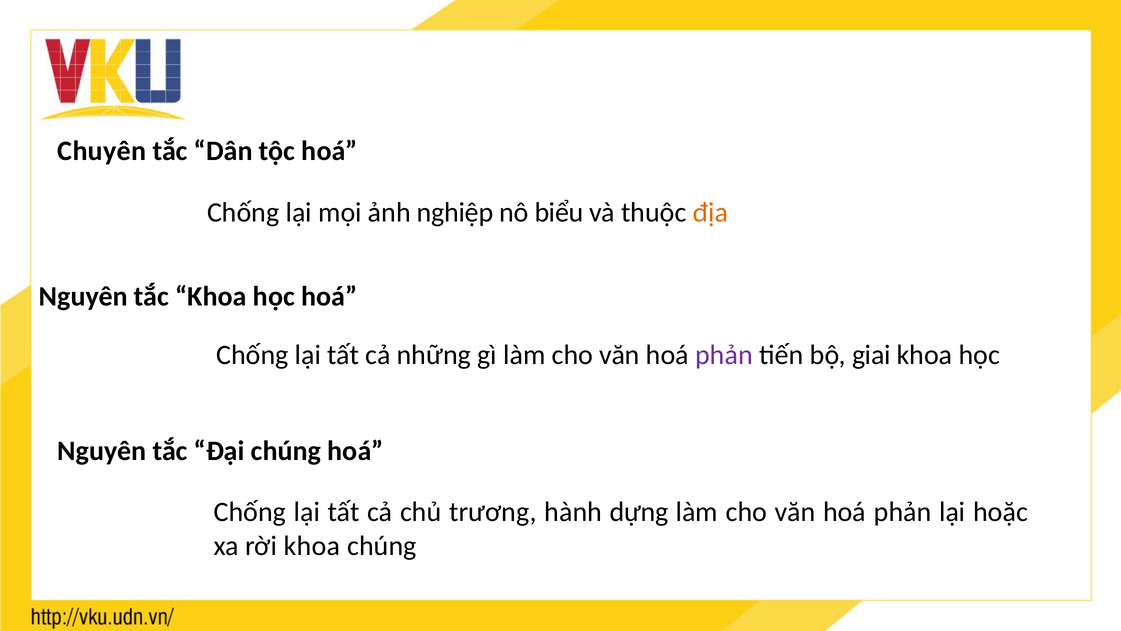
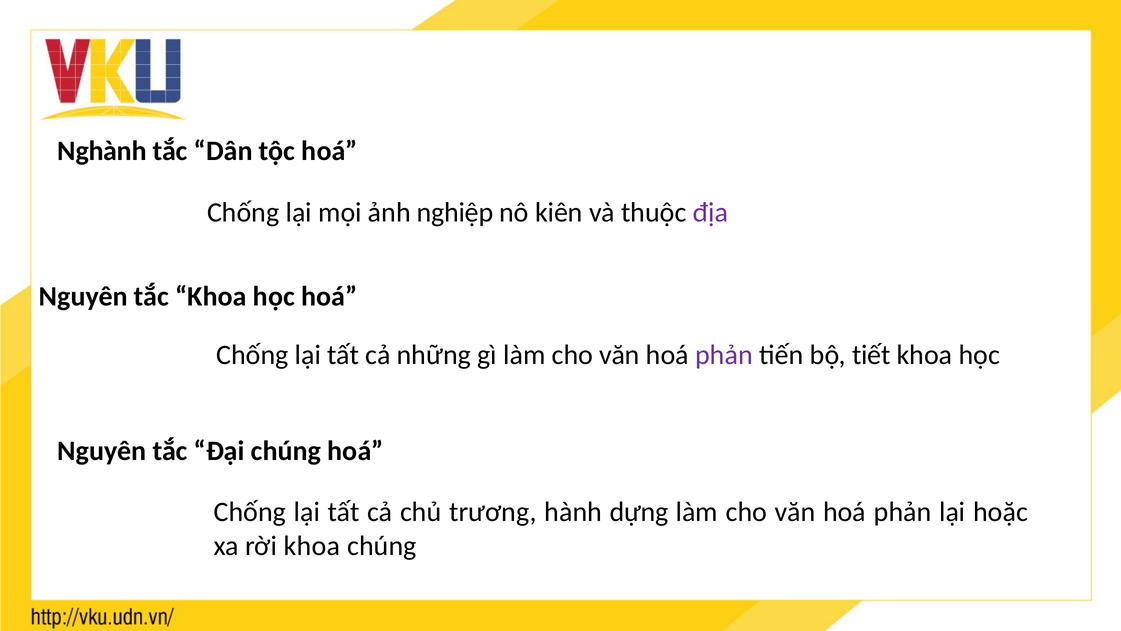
Chuyên: Chuyên -> Nghành
biểu: biểu -> kiên
địa colour: orange -> purple
giai: giai -> tiết
